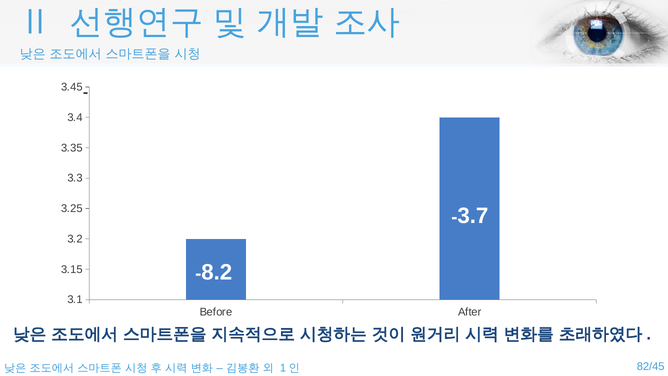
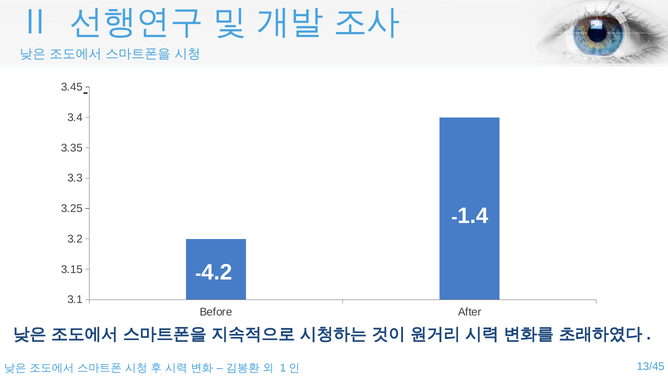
3.7: 3.7 -> 1.4
8.2: 8.2 -> 4.2
82/45: 82/45 -> 13/45
